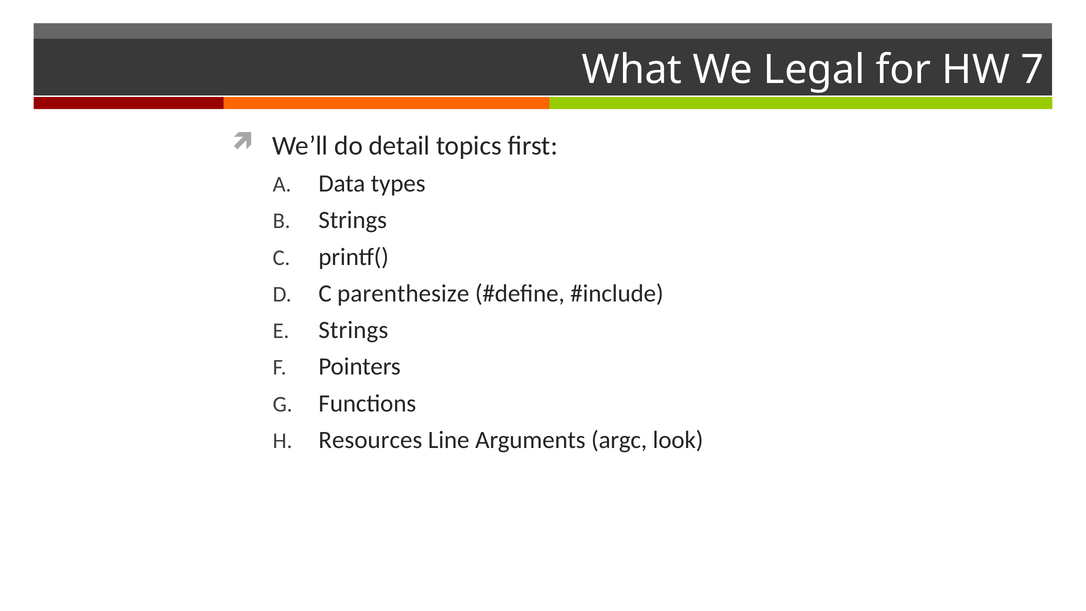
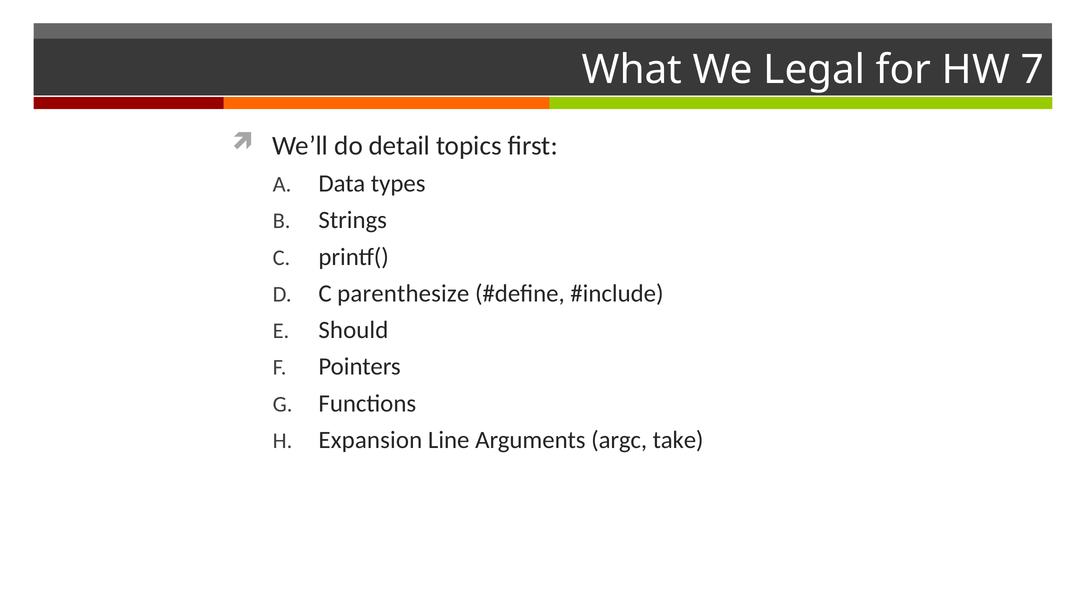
Strings at (353, 330): Strings -> Should
Resources: Resources -> Expansion
look: look -> take
